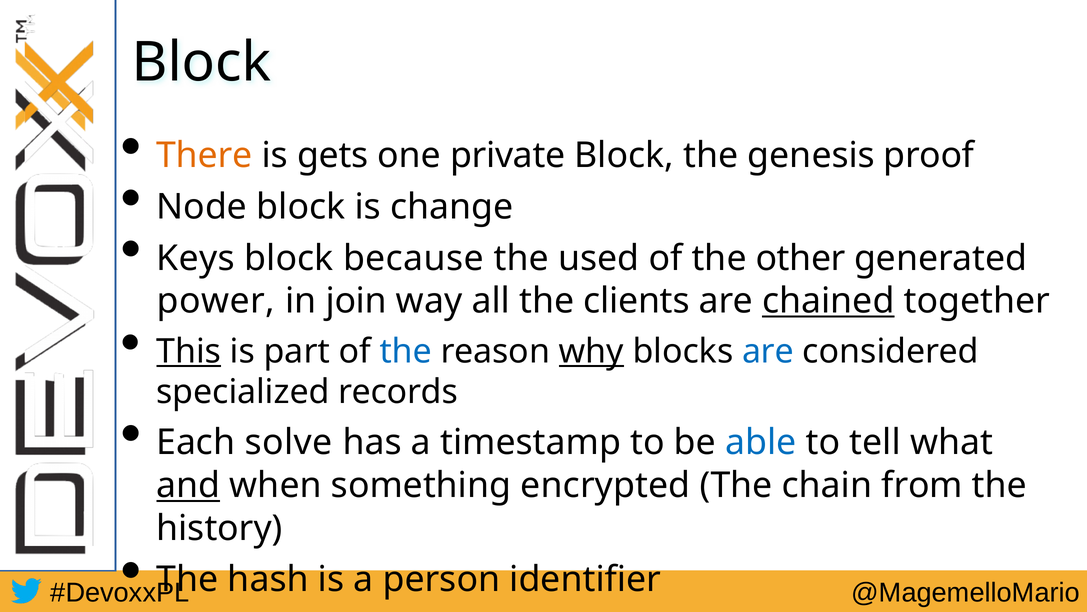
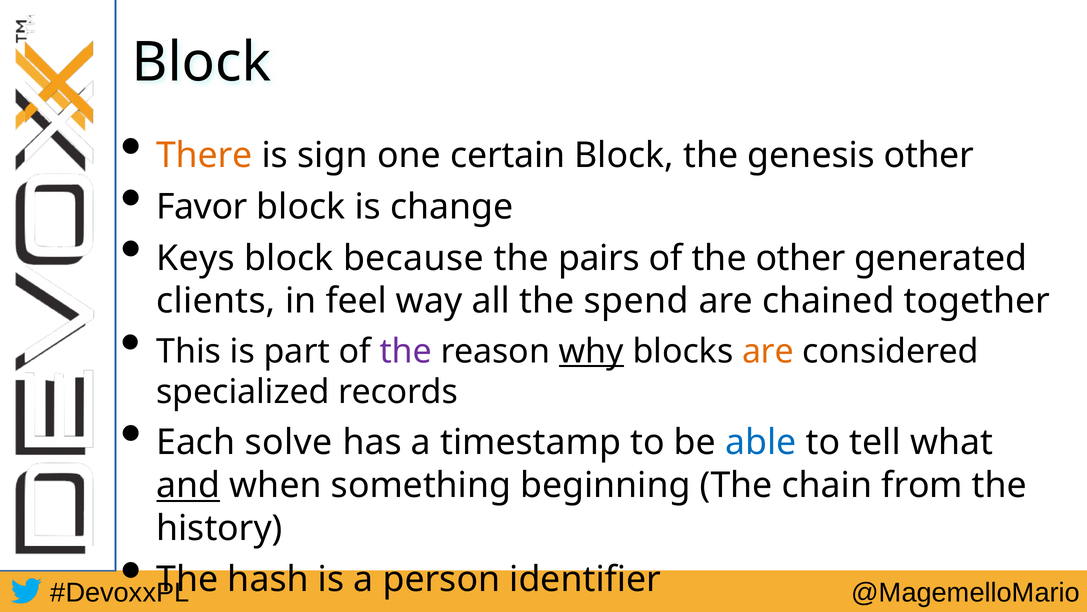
gets: gets -> sign
private: private -> certain
genesis proof: proof -> other
Node: Node -> Favor
used: used -> pairs
power: power -> clients
join: join -> feel
clients: clients -> spend
chained underline: present -> none
This underline: present -> none
the at (406, 351) colour: blue -> purple
are at (768, 351) colour: blue -> orange
encrypted: encrypted -> beginning
